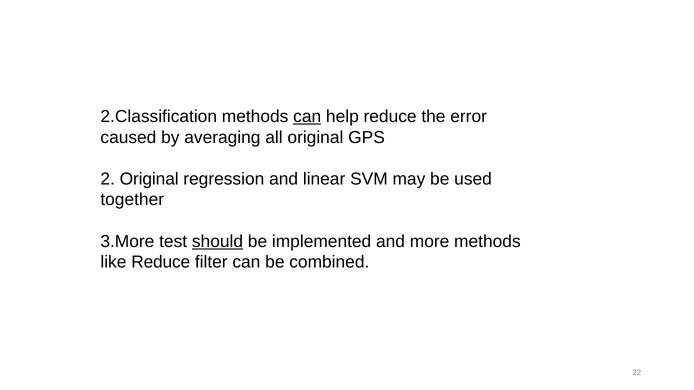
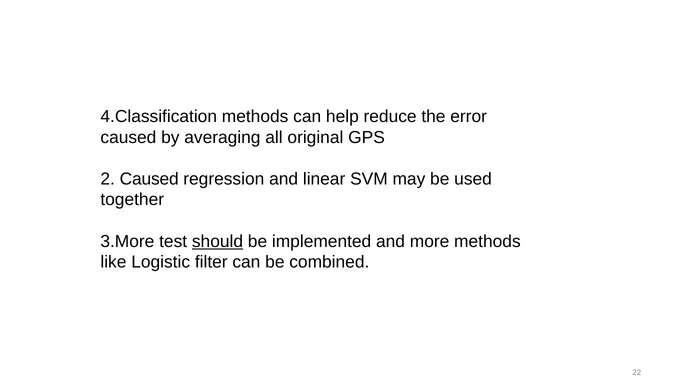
2.Classification: 2.Classification -> 4.Classification
can at (307, 117) underline: present -> none
2 Original: Original -> Caused
like Reduce: Reduce -> Logistic
